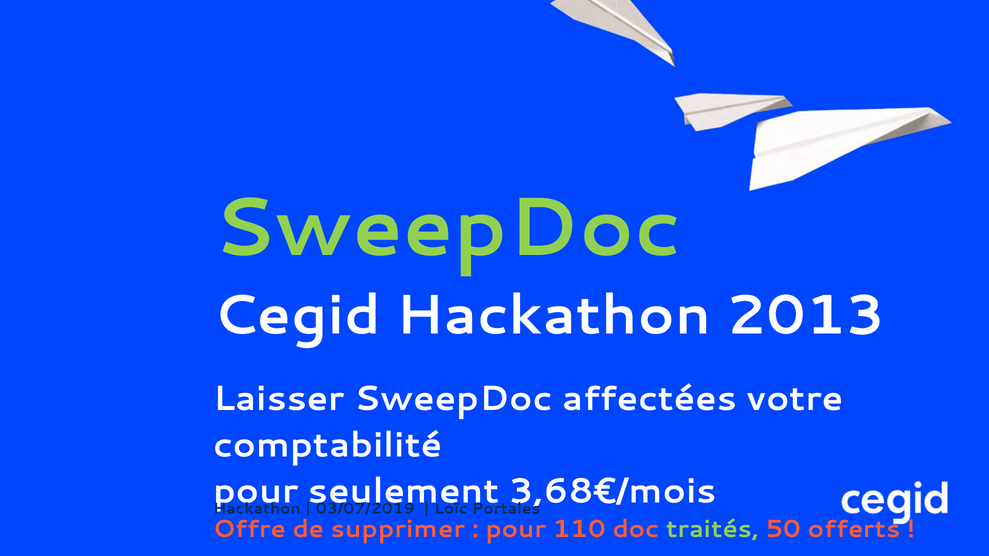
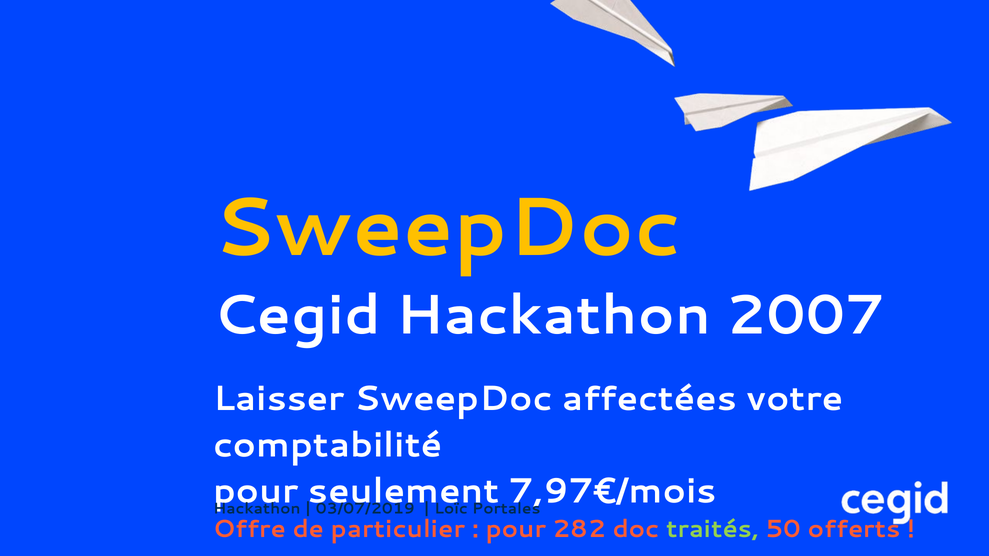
SweepDoc at (447, 228) colour: light green -> yellow
2013: 2013 -> 2007
3,68€/mois: 3,68€/mois -> 7,97€/mois
supprimer: supprimer -> particulier
110: 110 -> 282
